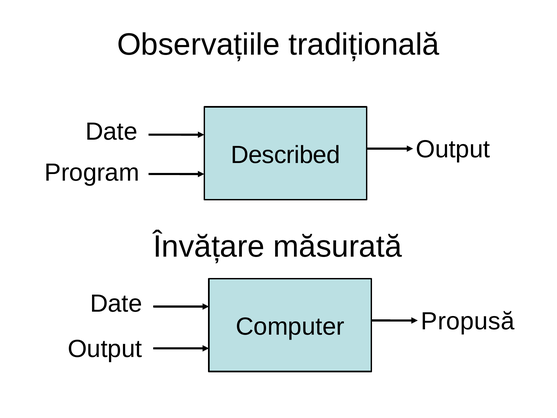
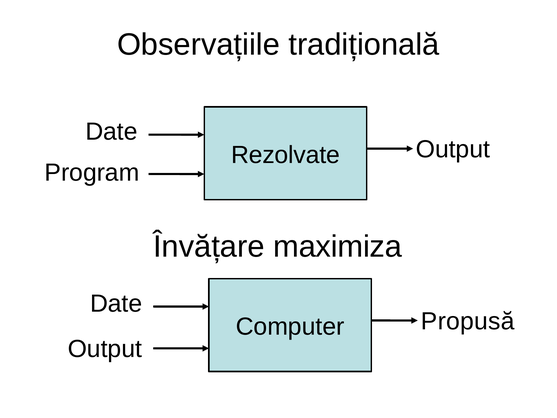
Described: Described -> Rezolvate
măsurată: măsurată -> maximiza
